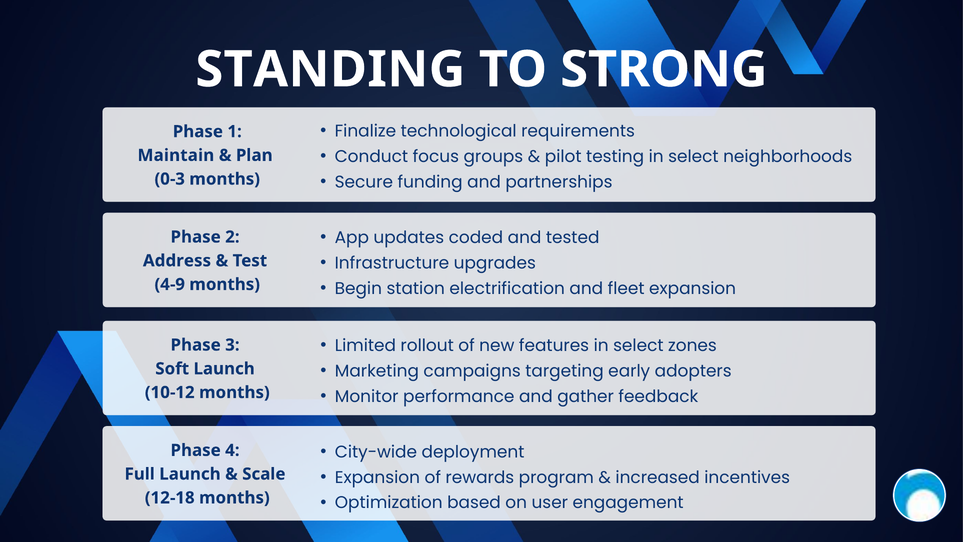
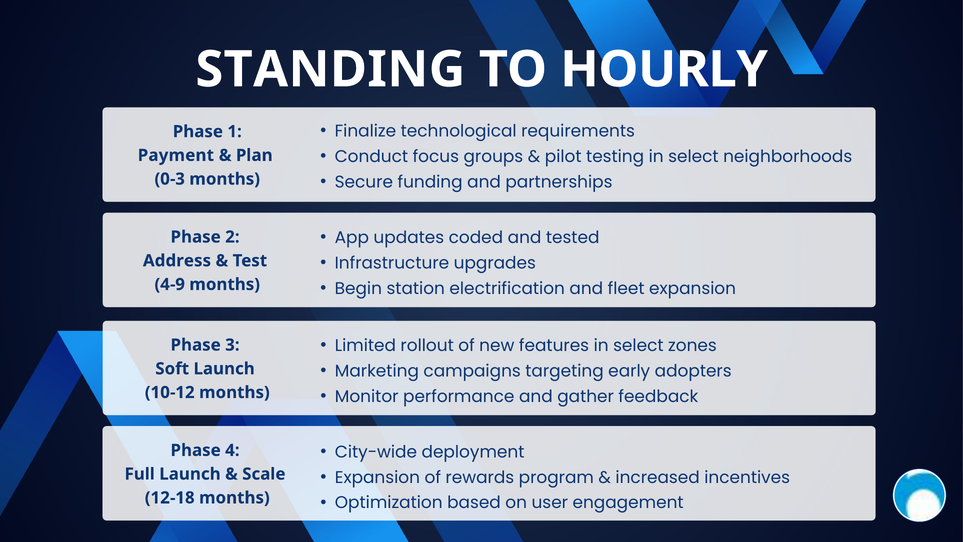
STRONG: STRONG -> HOURLY
Maintain: Maintain -> Payment
